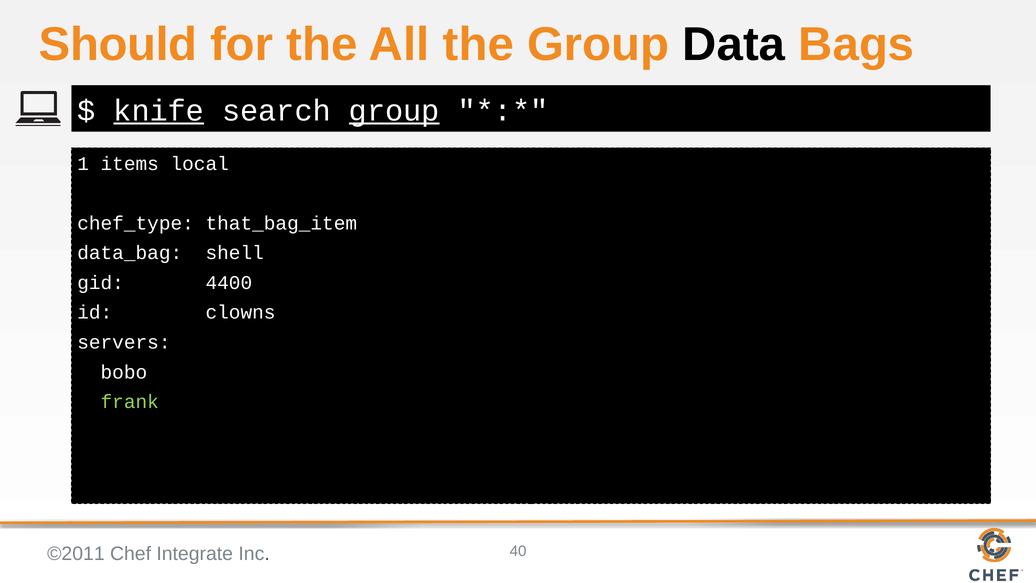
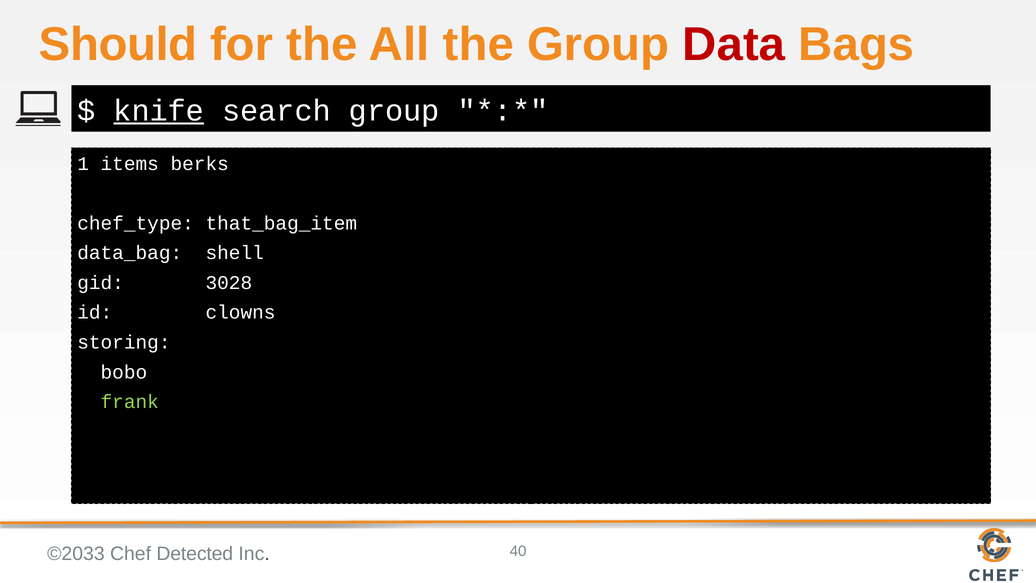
Data colour: black -> red
group at (394, 111) underline: present -> none
local: local -> berks
4400: 4400 -> 3028
servers: servers -> storing
©2011: ©2011 -> ©2033
Integrate: Integrate -> Detected
